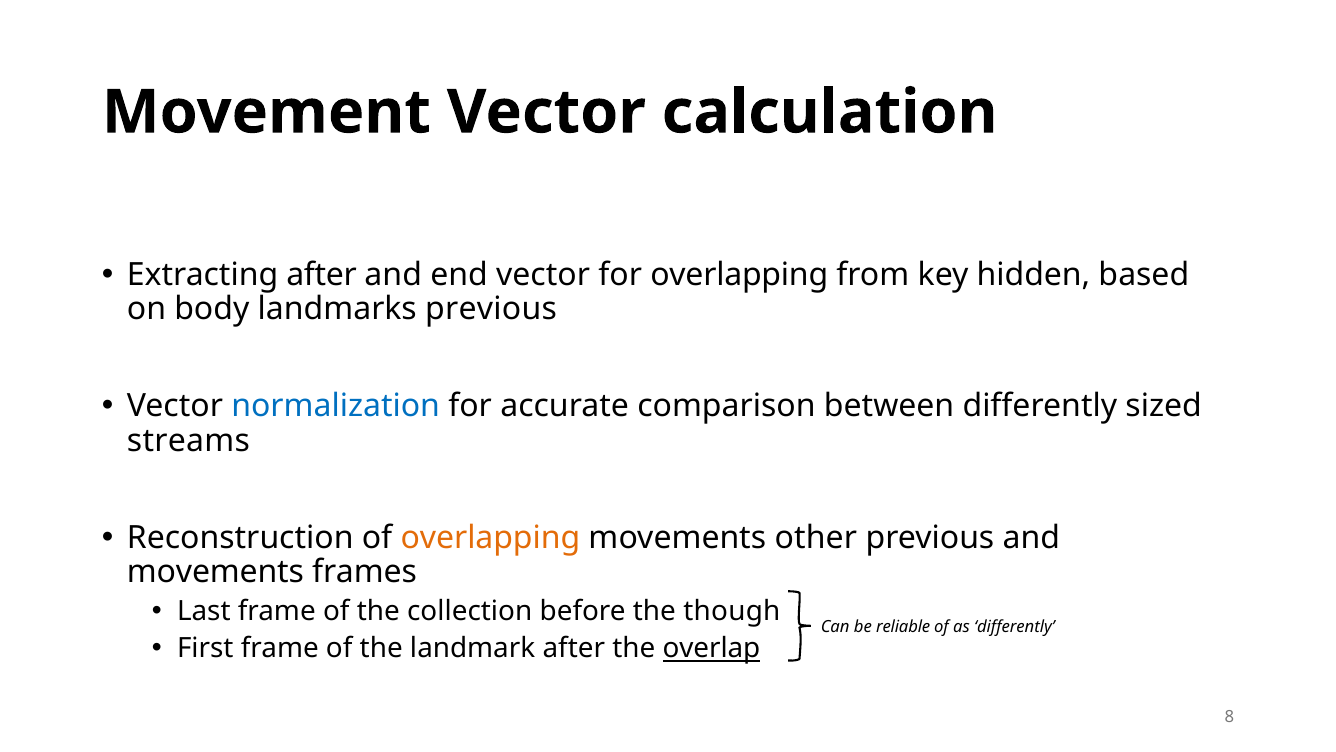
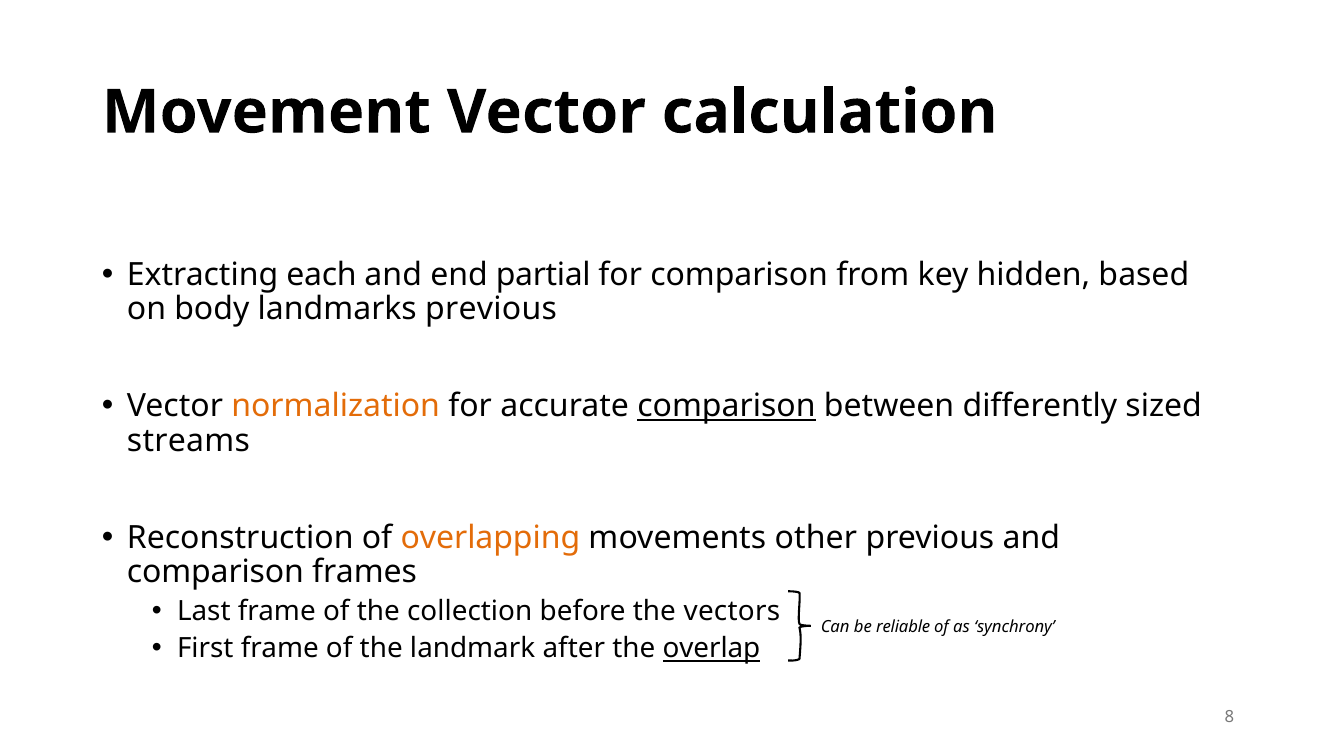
Extracting after: after -> each
end vector: vector -> partial
for overlapping: overlapping -> comparison
normalization colour: blue -> orange
comparison at (726, 406) underline: none -> present
movements at (215, 572): movements -> comparison
though: though -> vectors
as differently: differently -> synchrony
